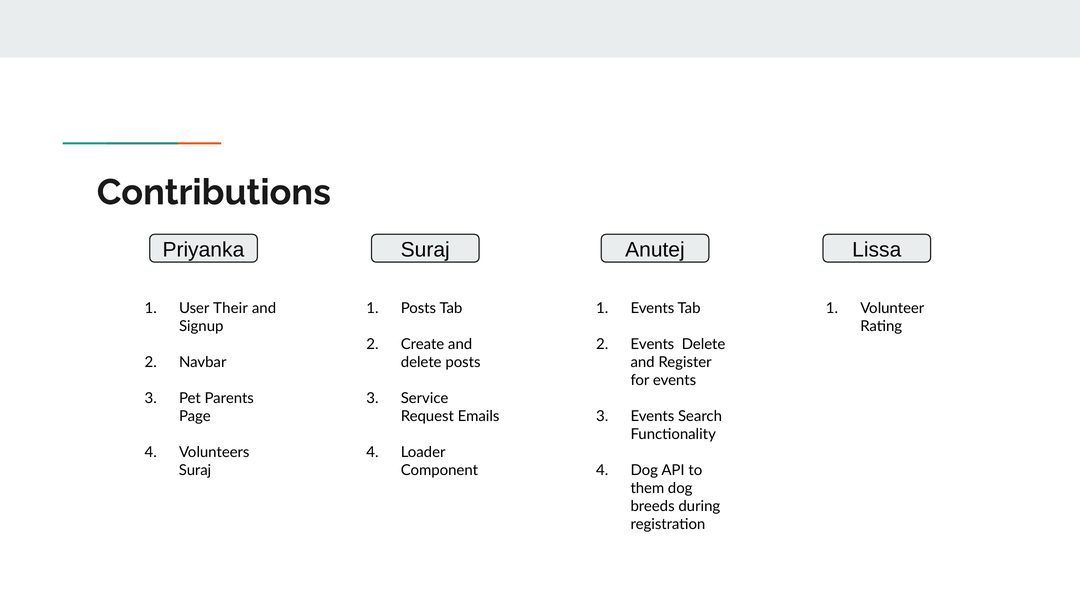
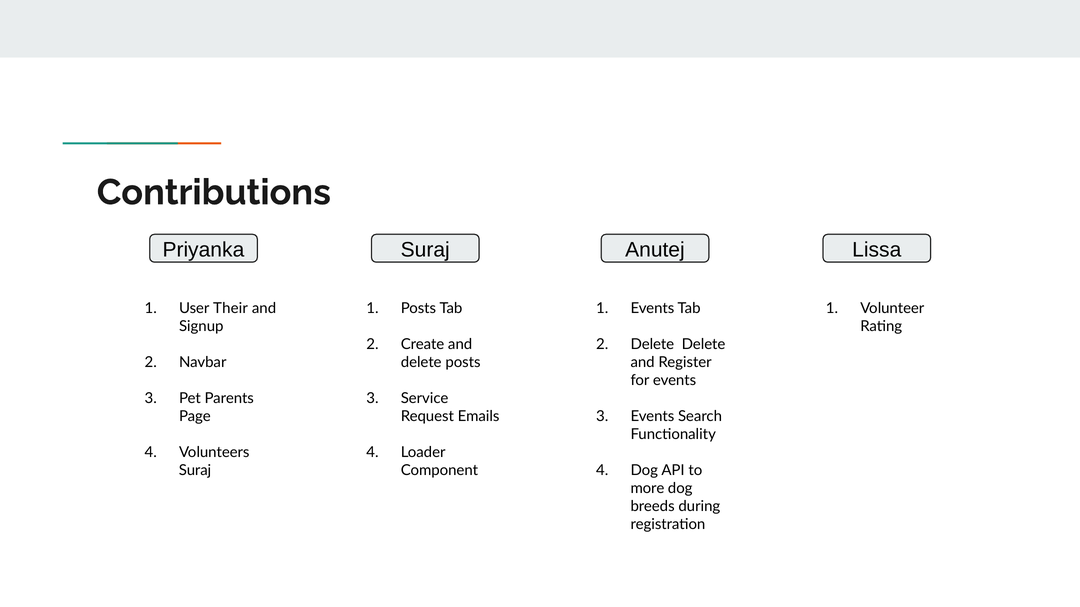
Events at (652, 345): Events -> Delete
them: them -> more
